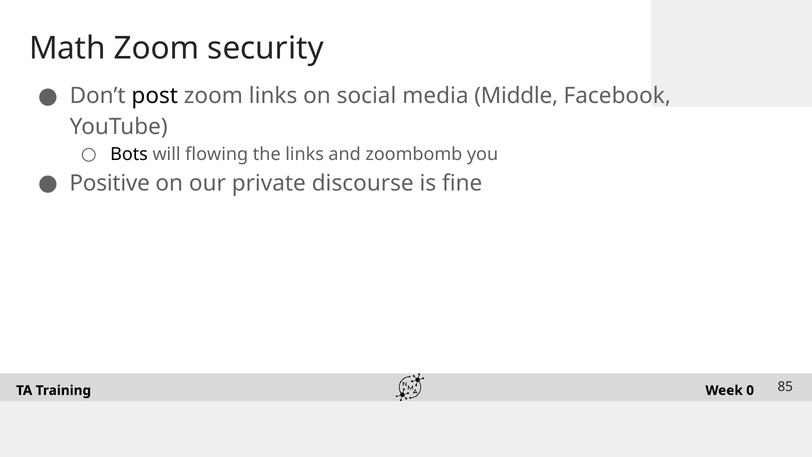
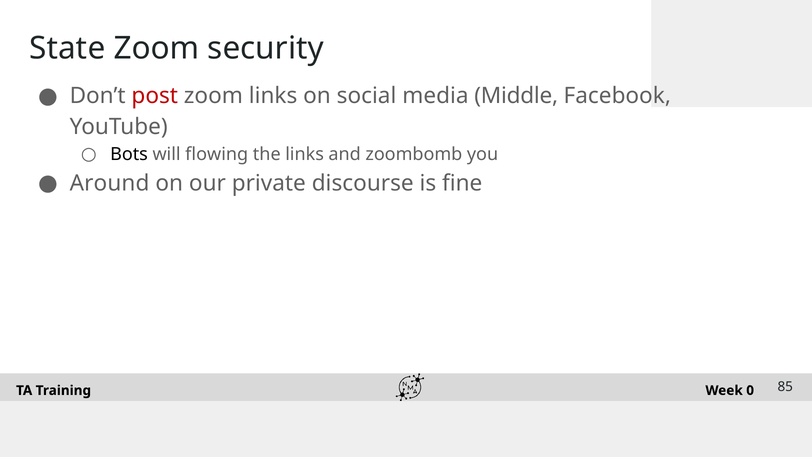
Math: Math -> State
post colour: black -> red
Positive: Positive -> Around
